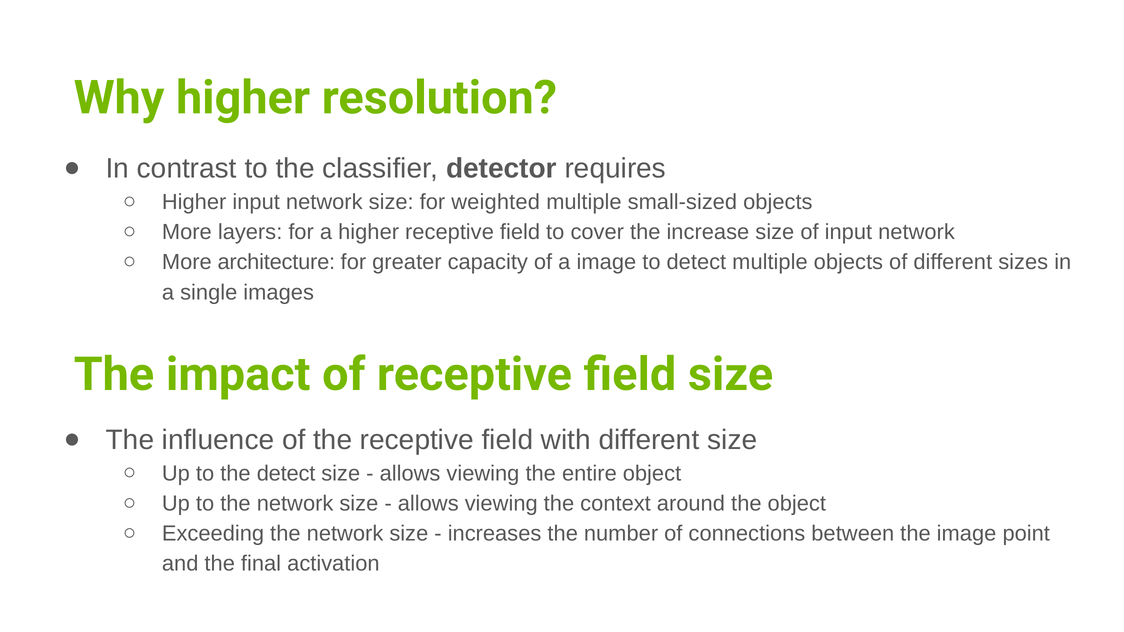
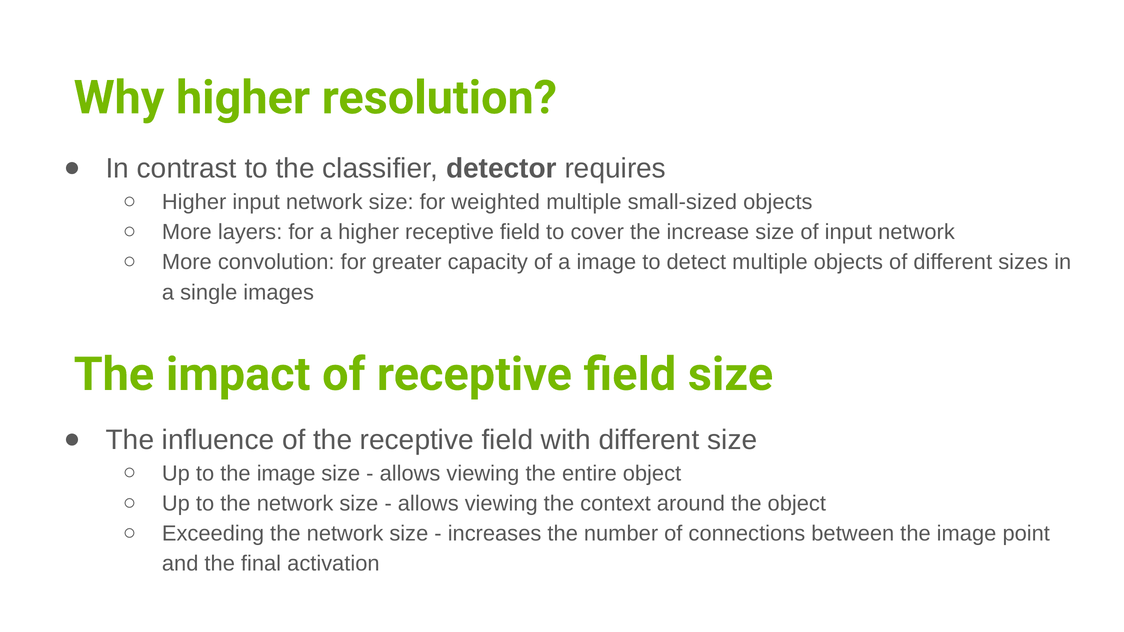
architecture: architecture -> convolution
to the detect: detect -> image
